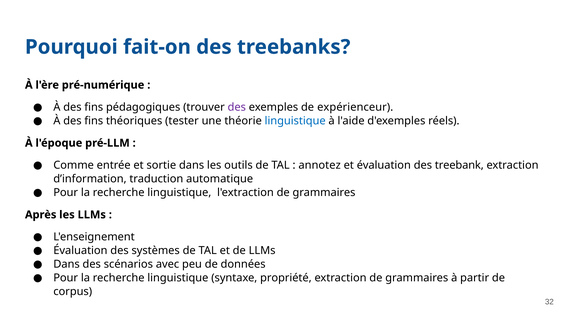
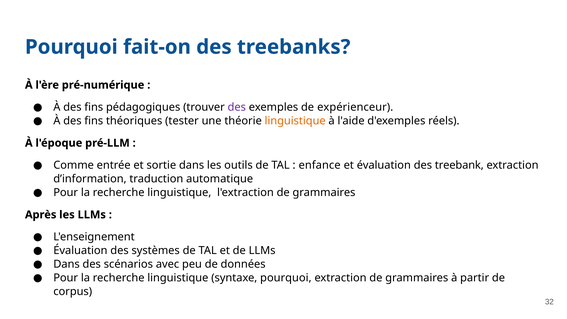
linguistique at (295, 121) colour: blue -> orange
annotez: annotez -> enfance
syntaxe propriété: propriété -> pourquoi
